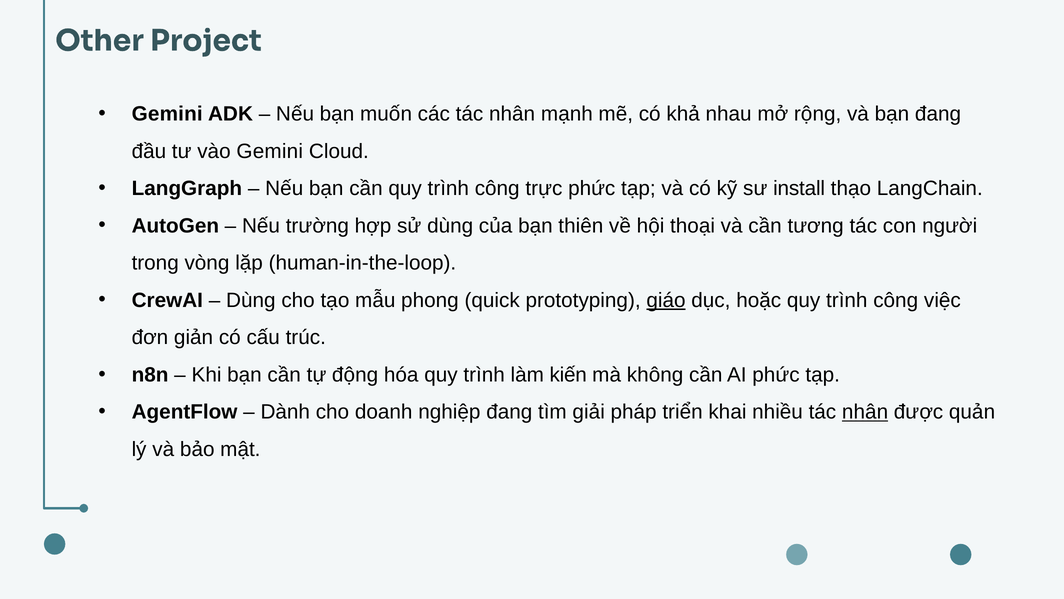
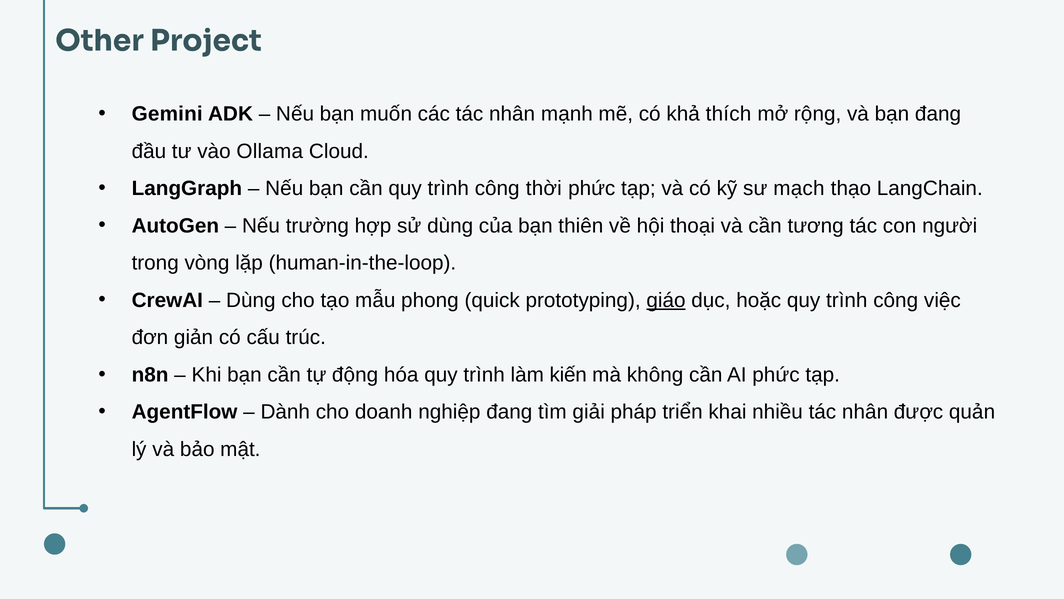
nhau: nhau -> thích
vào Gemini: Gemini -> Ollama
trực: trực -> thời
install: install -> mạch
nhân at (865, 412) underline: present -> none
